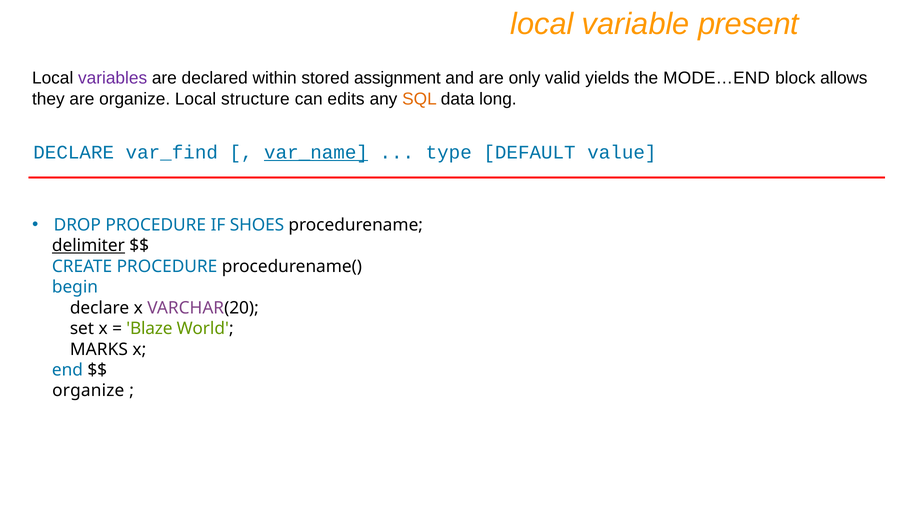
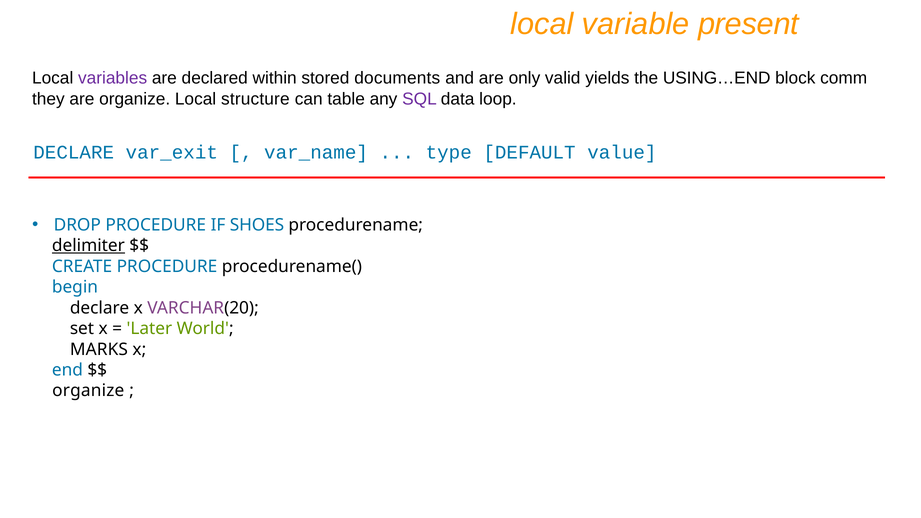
assignment: assignment -> documents
MODE…END: MODE…END -> USING…END
allows: allows -> comm
edits: edits -> table
SQL colour: orange -> purple
long: long -> loop
var_find: var_find -> var_exit
var_name underline: present -> none
Blaze: Blaze -> Later
